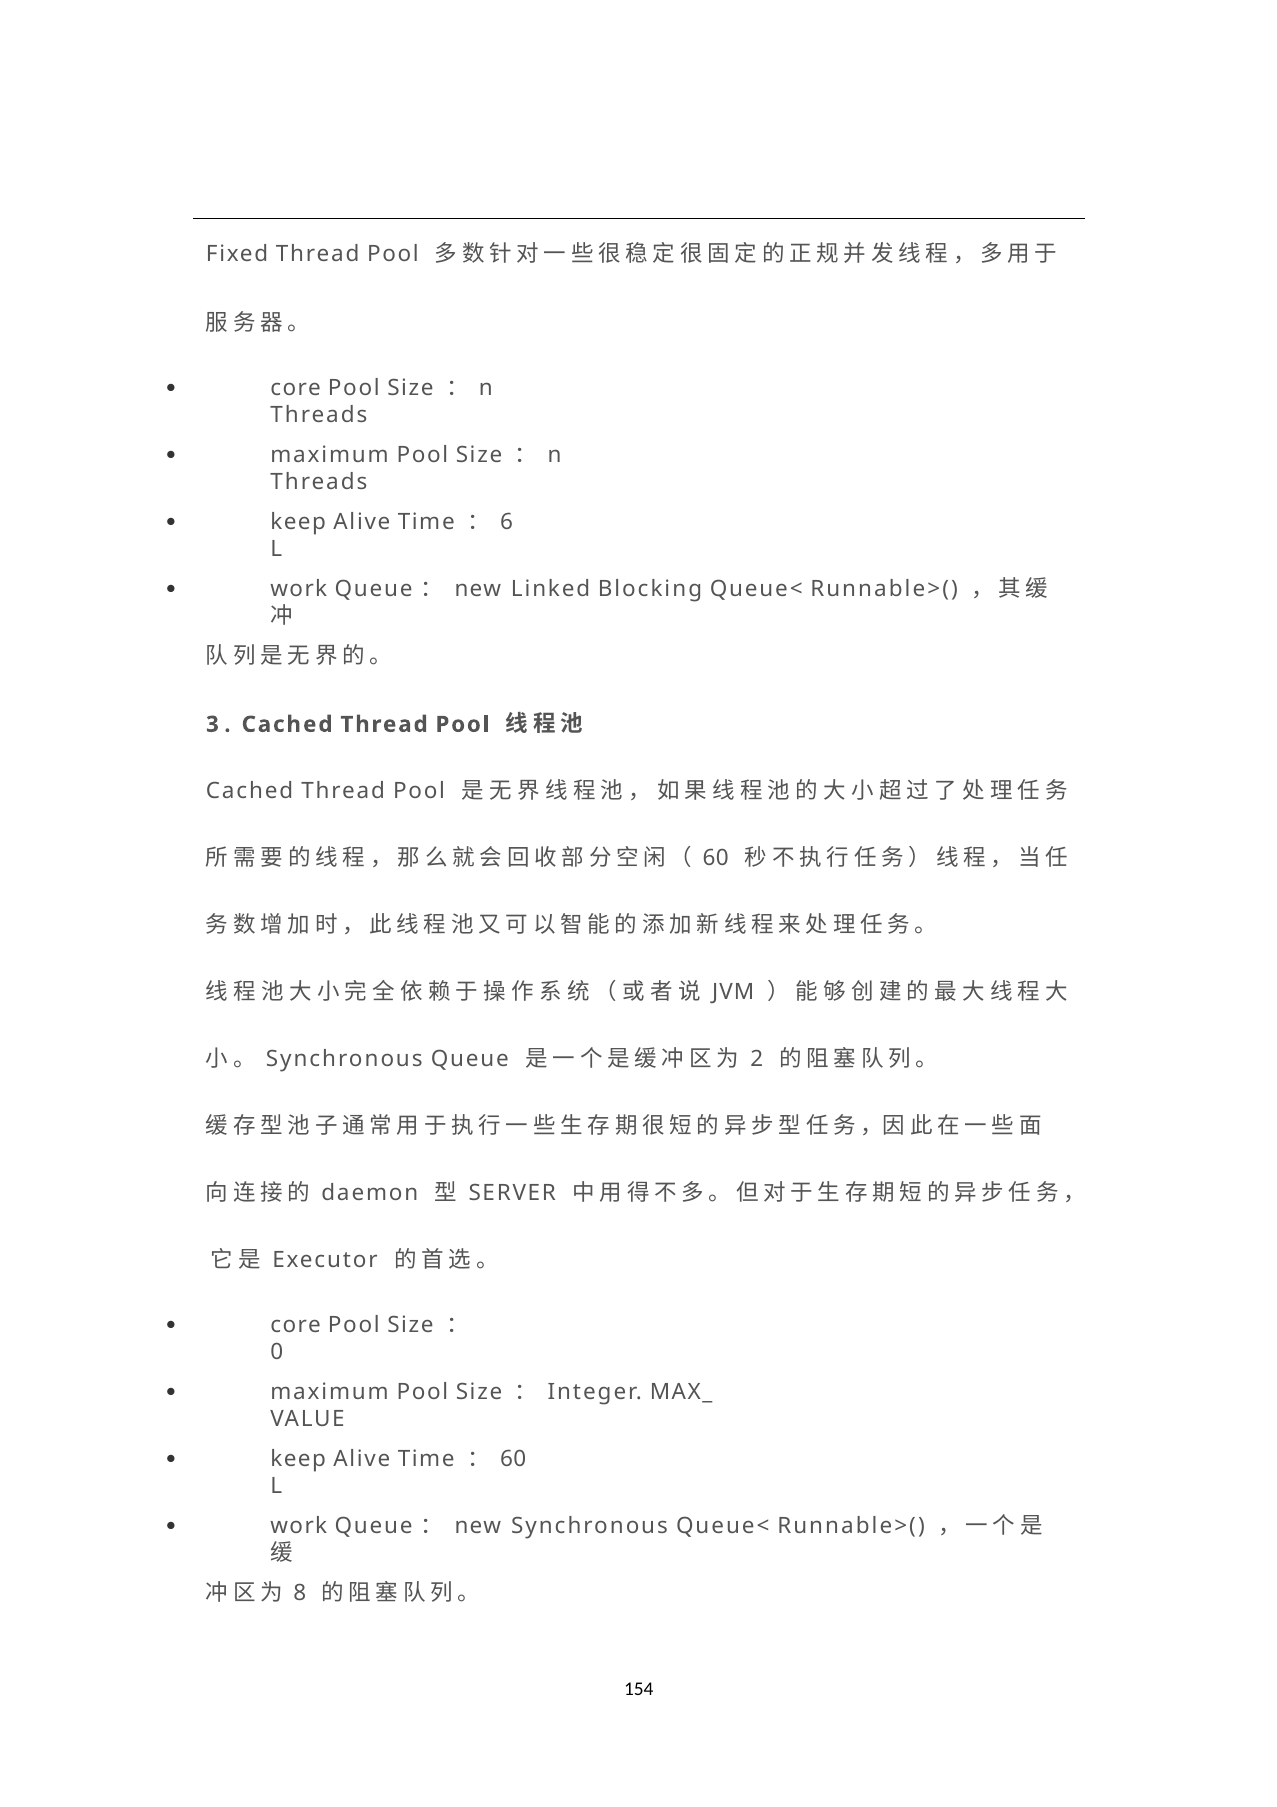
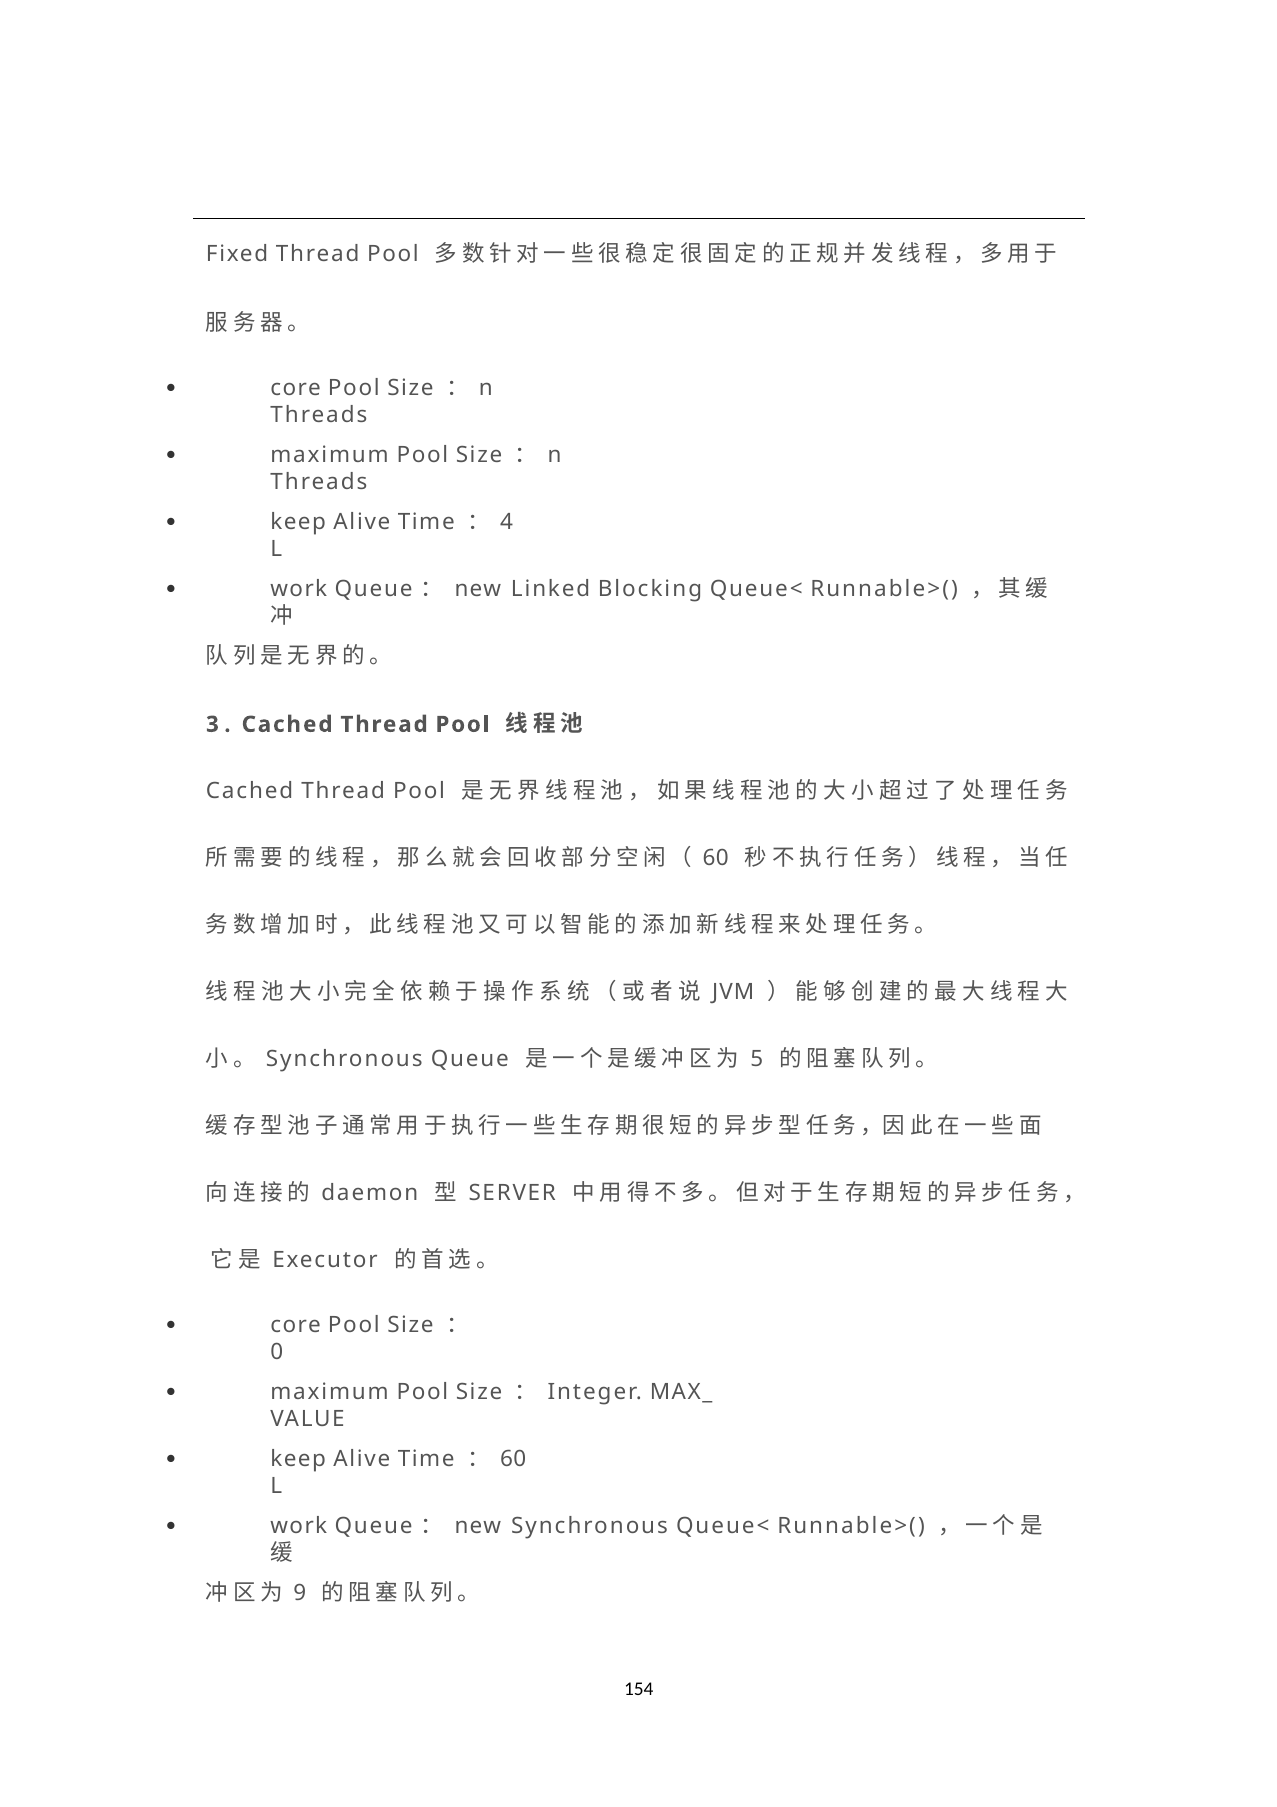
6: 6 -> 4
2: 2 -> 5
8: 8 -> 9
